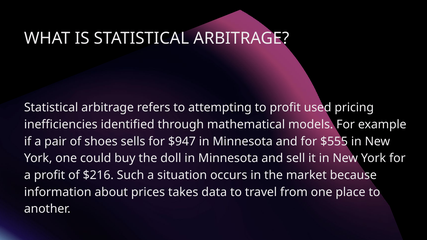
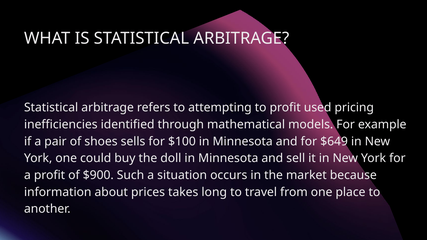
$947: $947 -> $100
$555: $555 -> $649
$216: $216 -> $900
data: data -> long
